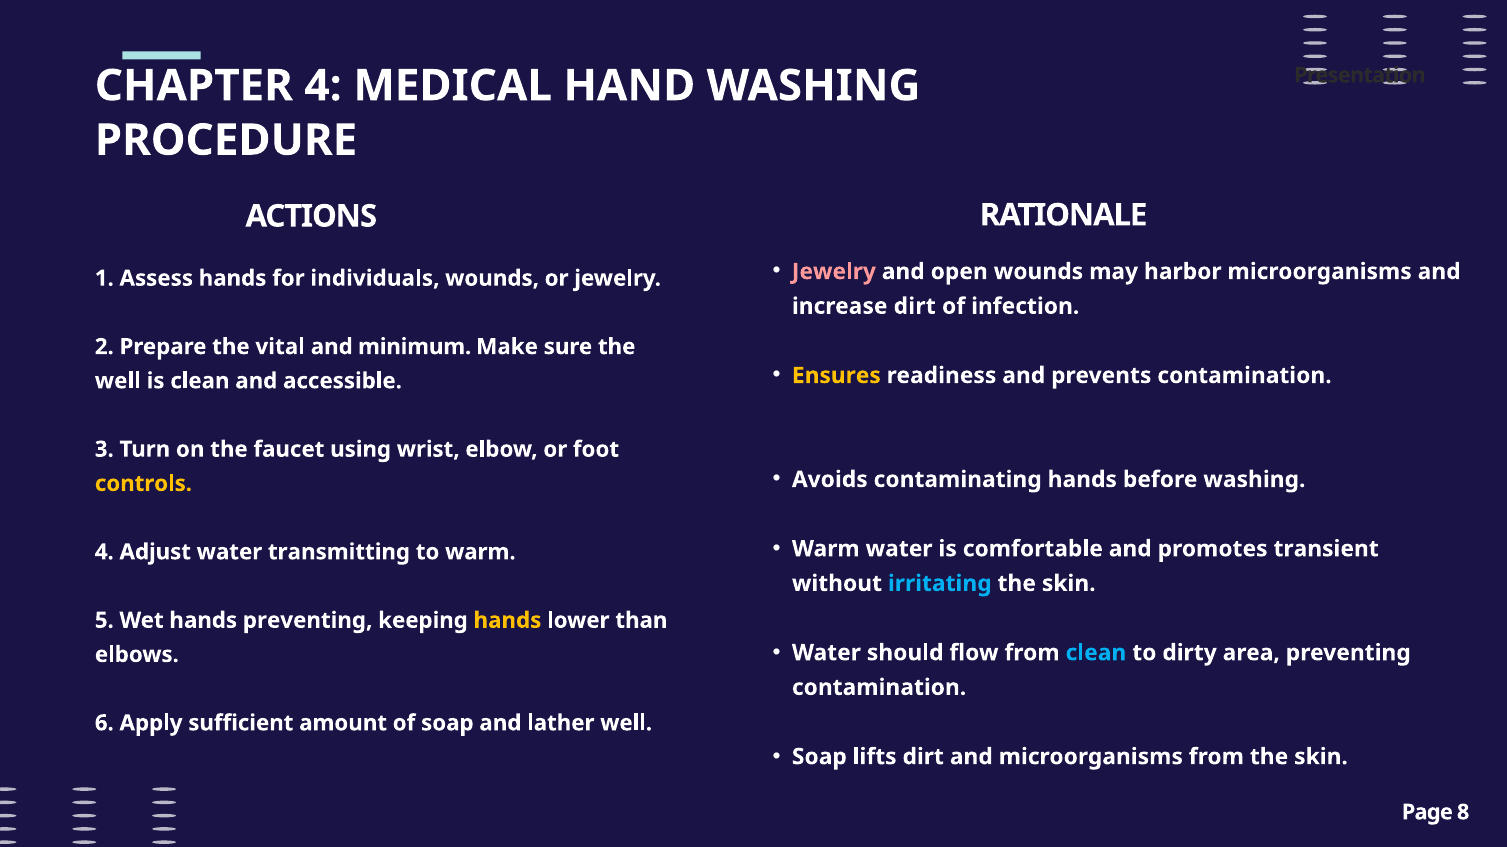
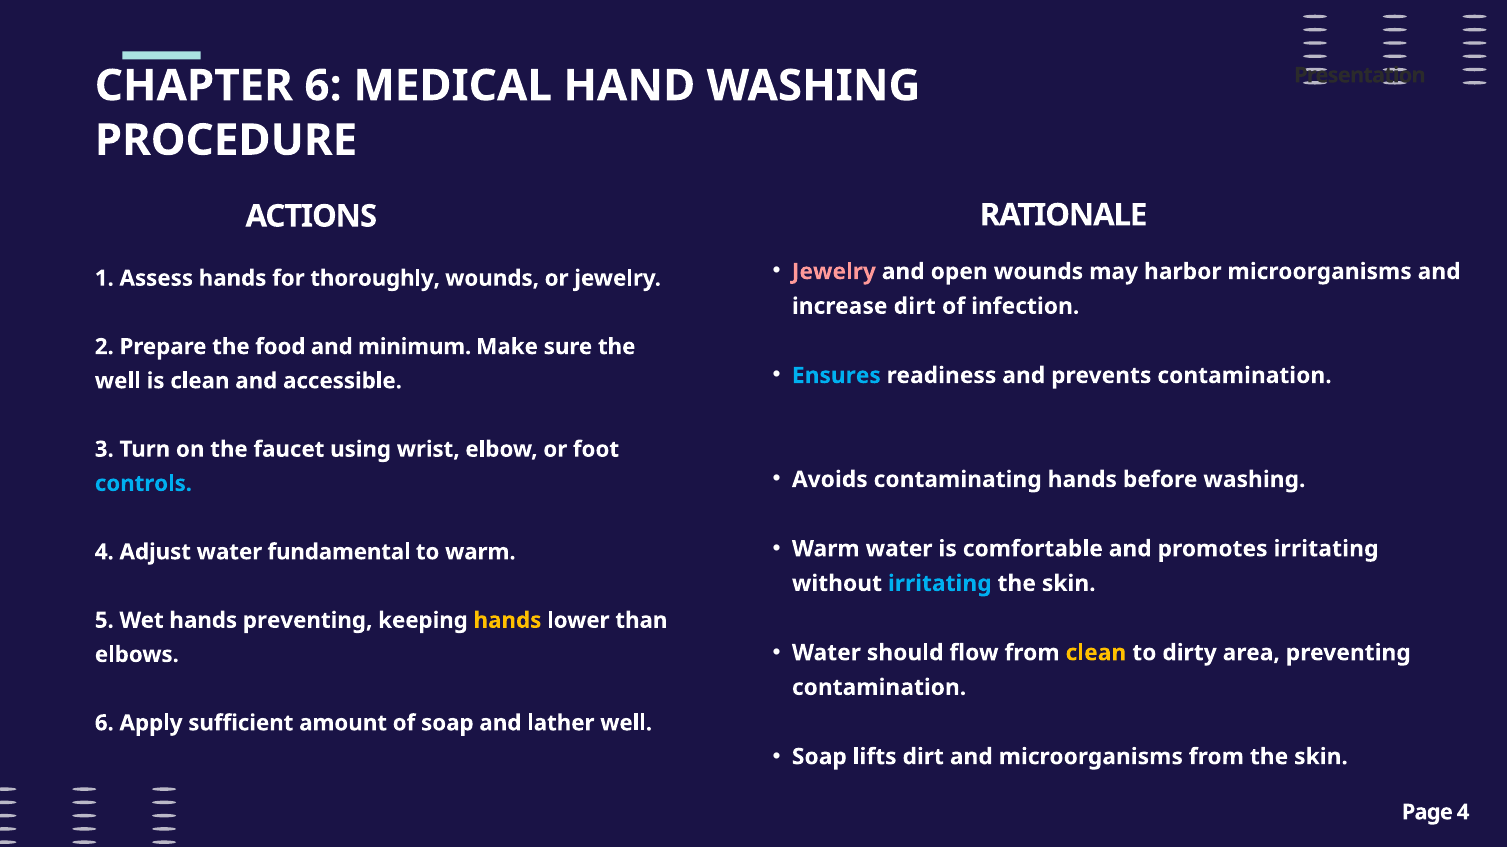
CHAPTER 4: 4 -> 6
individuals: individuals -> thoroughly
vital: vital -> food
Ensures colour: yellow -> light blue
controls colour: yellow -> light blue
promotes transient: transient -> irritating
transmitting: transmitting -> fundamental
clean at (1096, 653) colour: light blue -> yellow
Page 8: 8 -> 4
